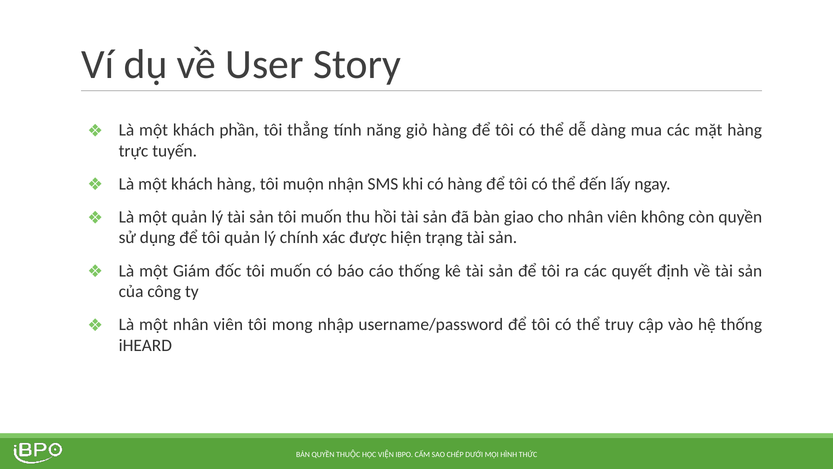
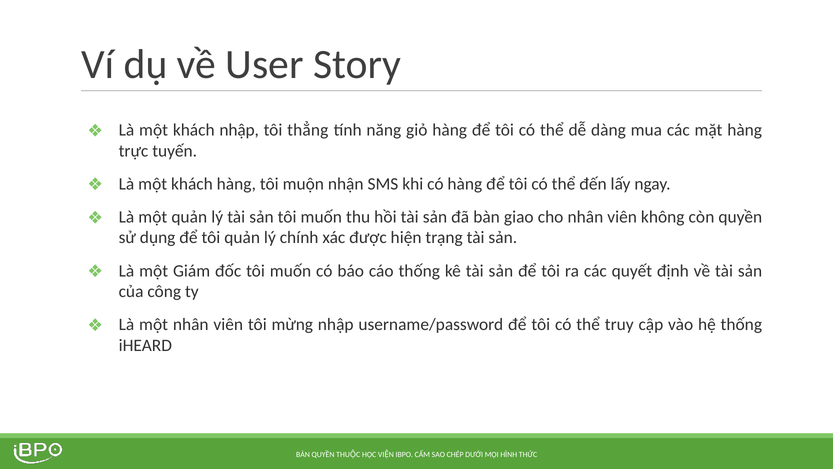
khách phần: phần -> nhập
mong: mong -> mừng
